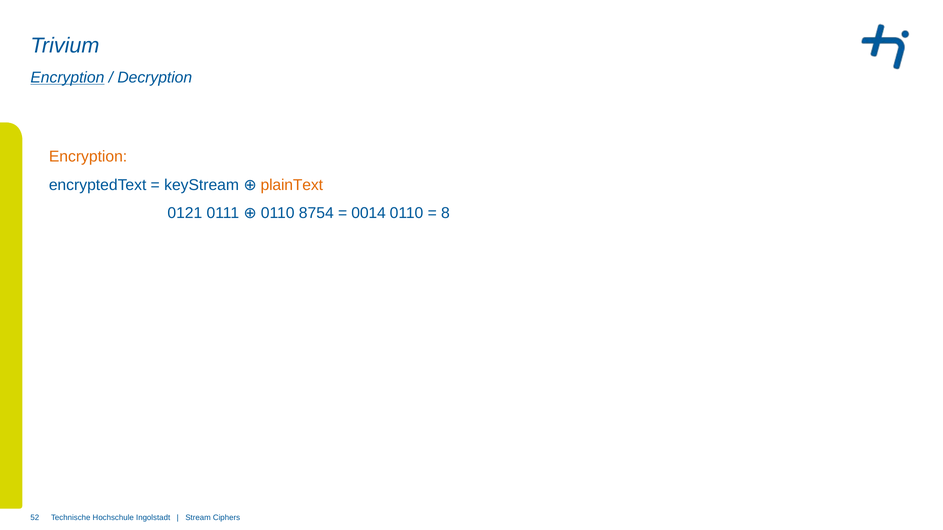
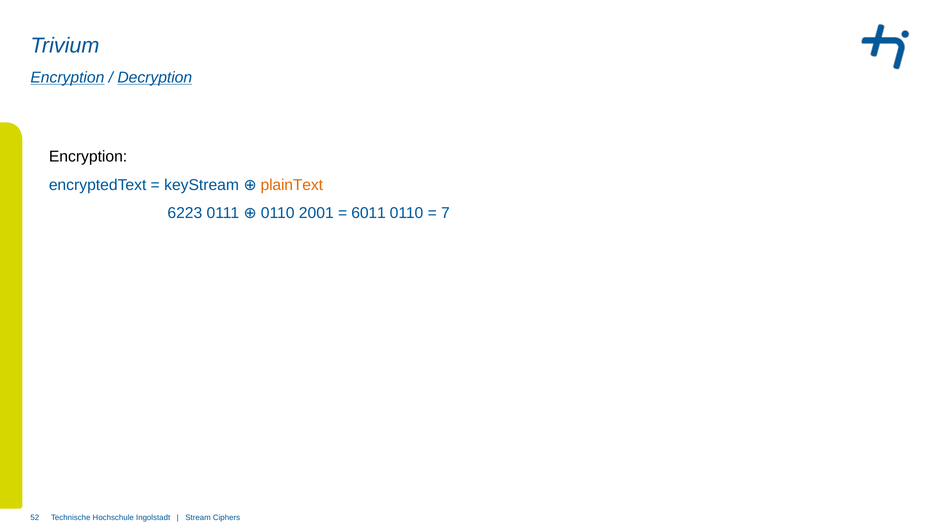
Decryption underline: none -> present
Encryption at (88, 157) colour: orange -> black
0121: 0121 -> 6223
8754: 8754 -> 2001
0014: 0014 -> 6011
8: 8 -> 7
